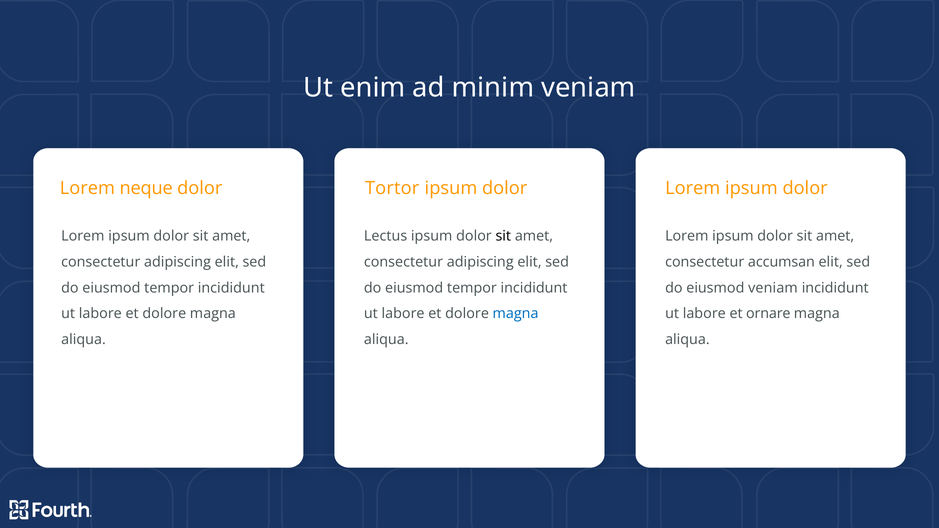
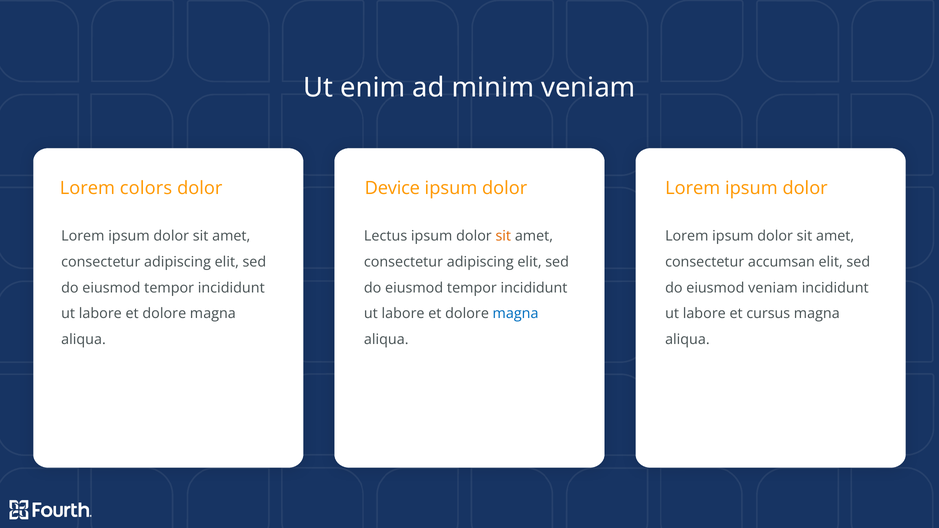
neque: neque -> colors
Tortor: Tortor -> Device
sit at (503, 236) colour: black -> orange
ornare: ornare -> cursus
